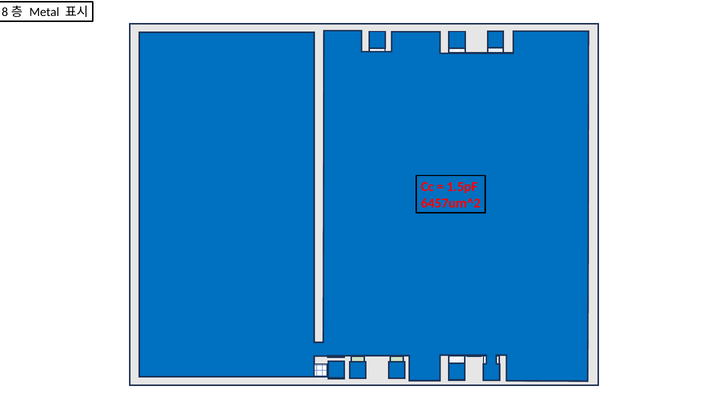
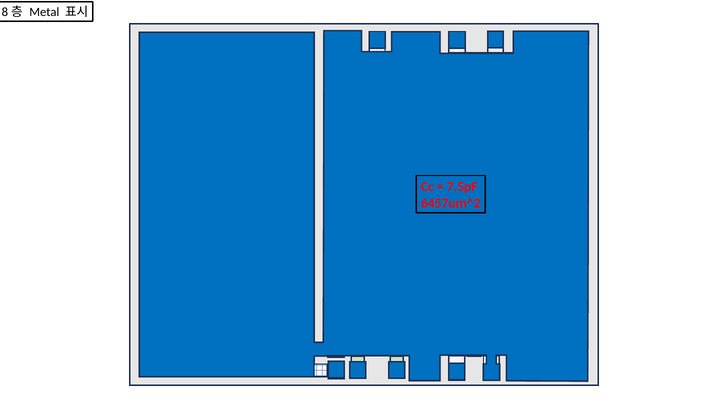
1.5pF: 1.5pF -> 7.5pF
